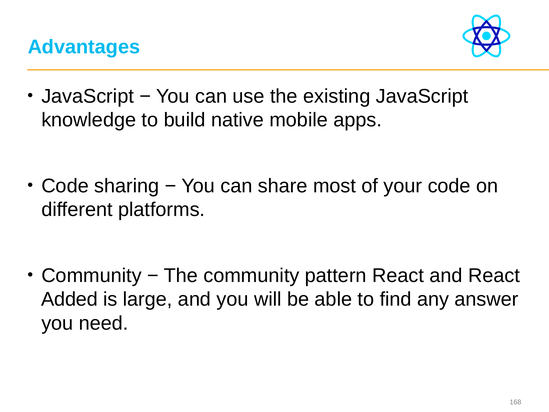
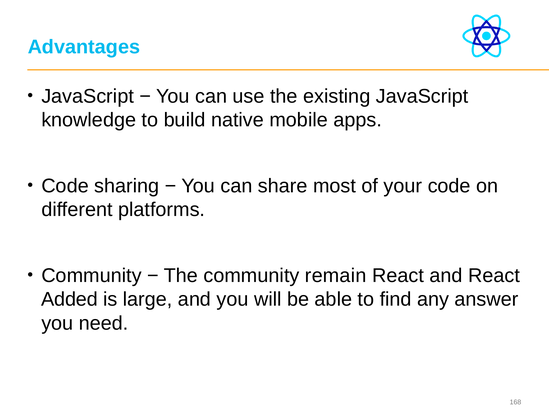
pattern: pattern -> remain
